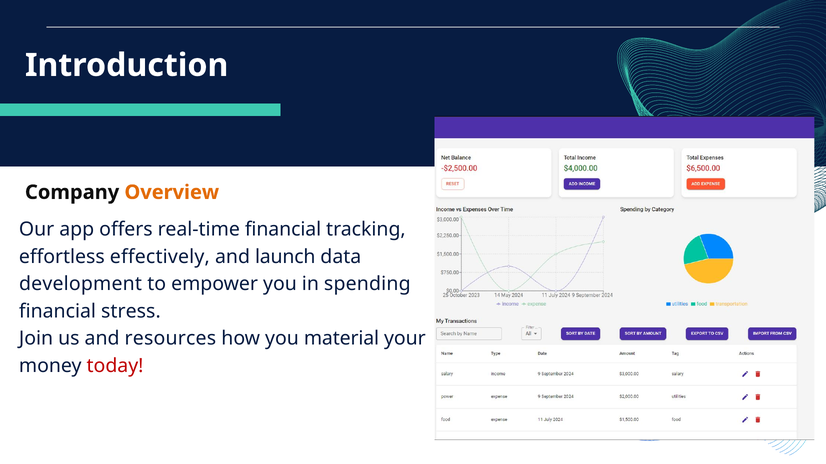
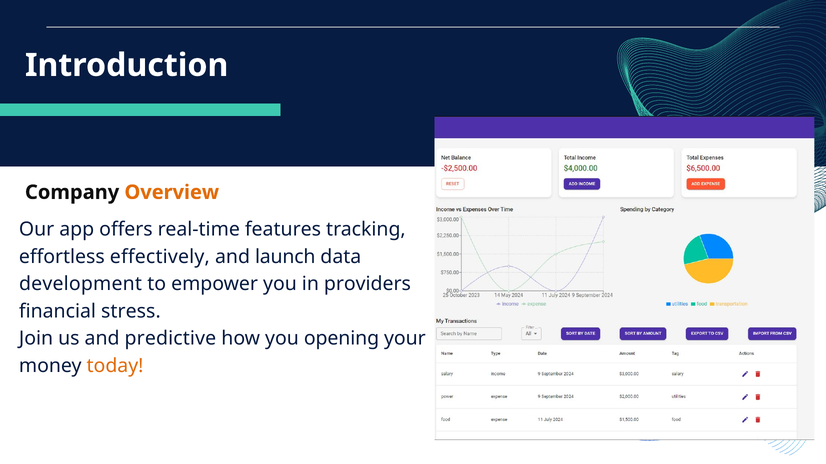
real-time financial: financial -> features
spending: spending -> providers
resources: resources -> predictive
material: material -> opening
today colour: red -> orange
